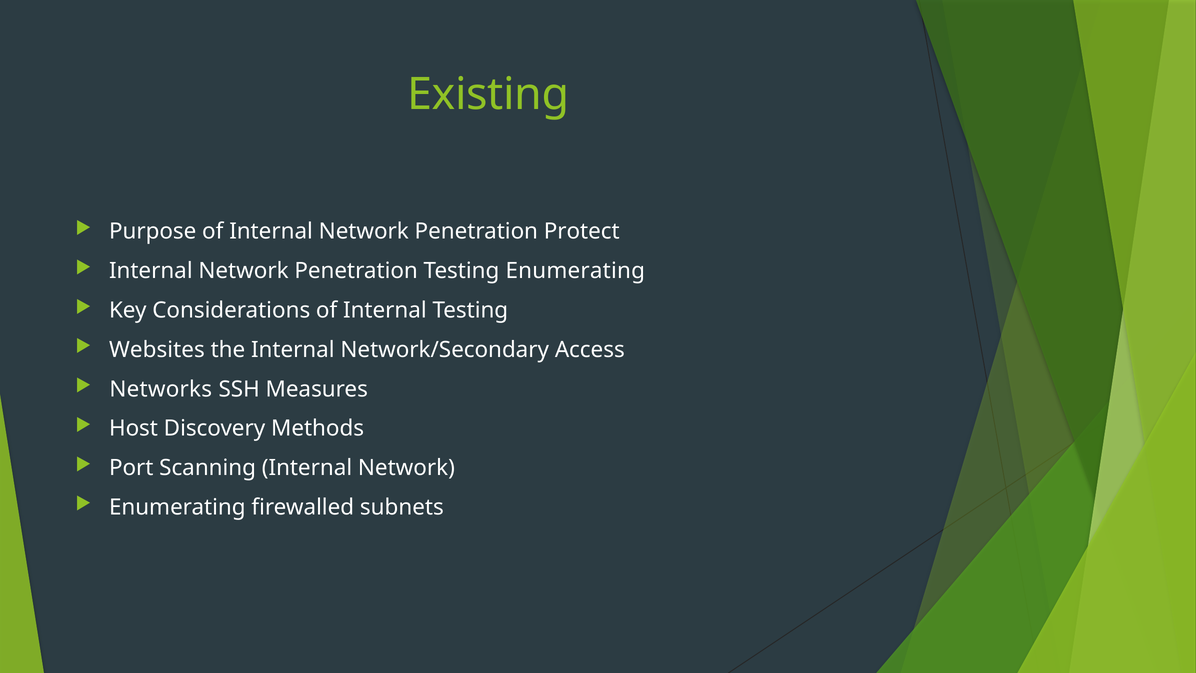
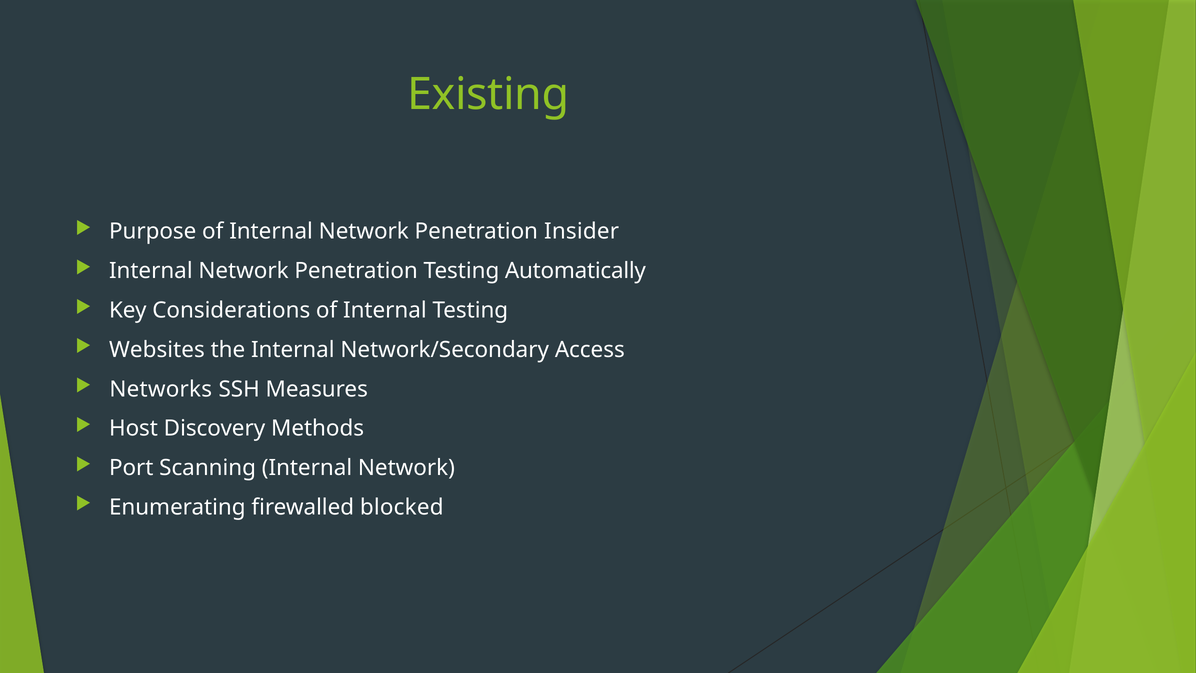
Protect: Protect -> Insider
Testing Enumerating: Enumerating -> Automatically
subnets: subnets -> blocked
